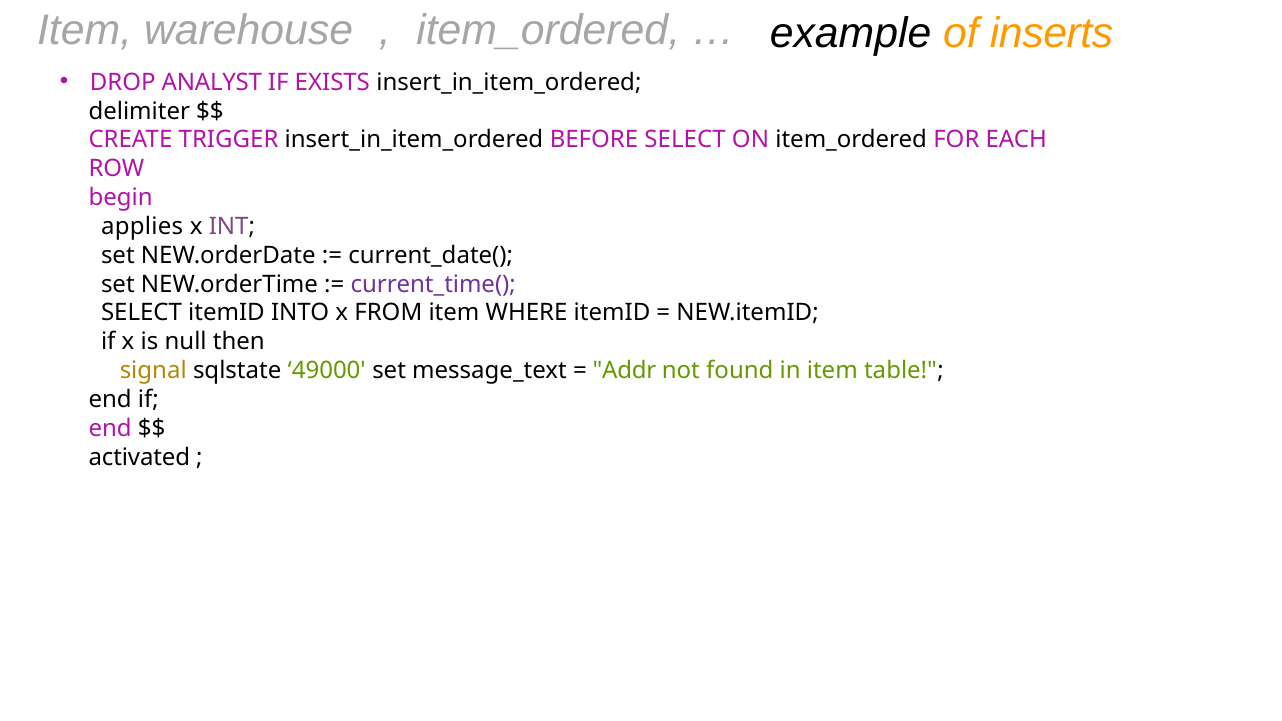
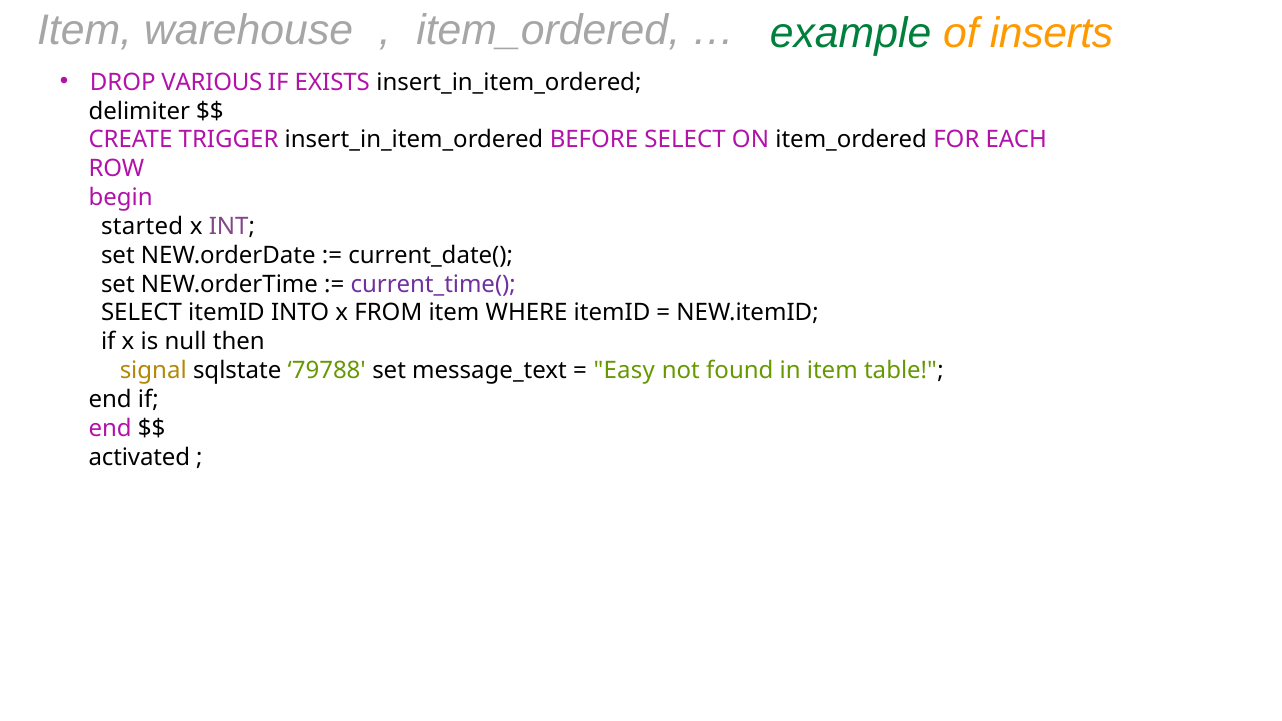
example colour: black -> green
ANALYST: ANALYST -> VARIOUS
applies: applies -> started
49000: 49000 -> 79788
Addr: Addr -> Easy
